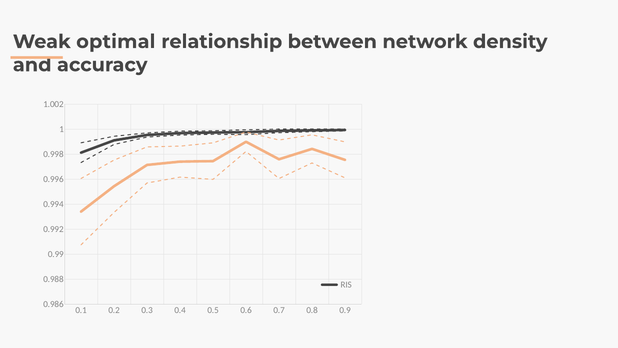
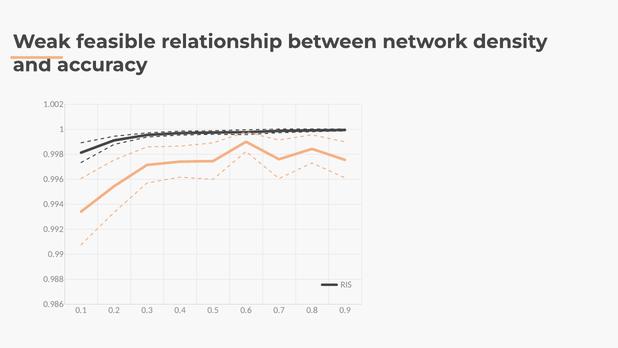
optimal: optimal -> feasible
